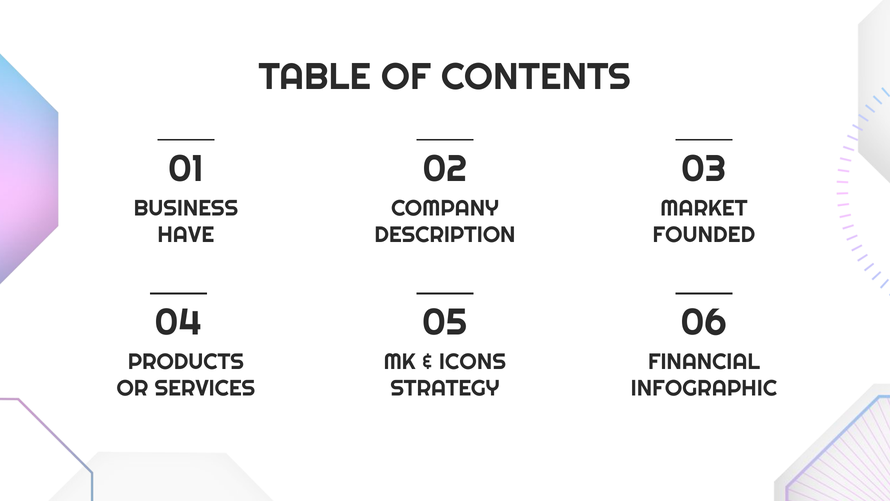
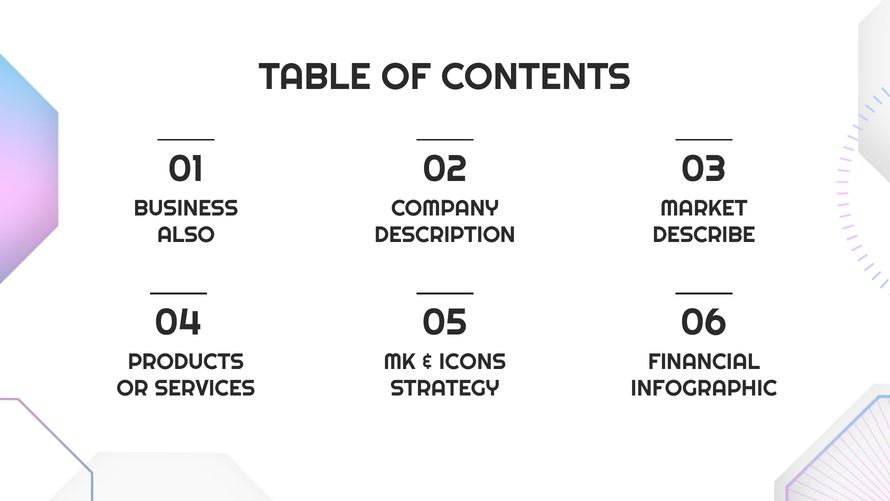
HAVE: HAVE -> ALSO
FOUNDED: FOUNDED -> DESCRIBE
